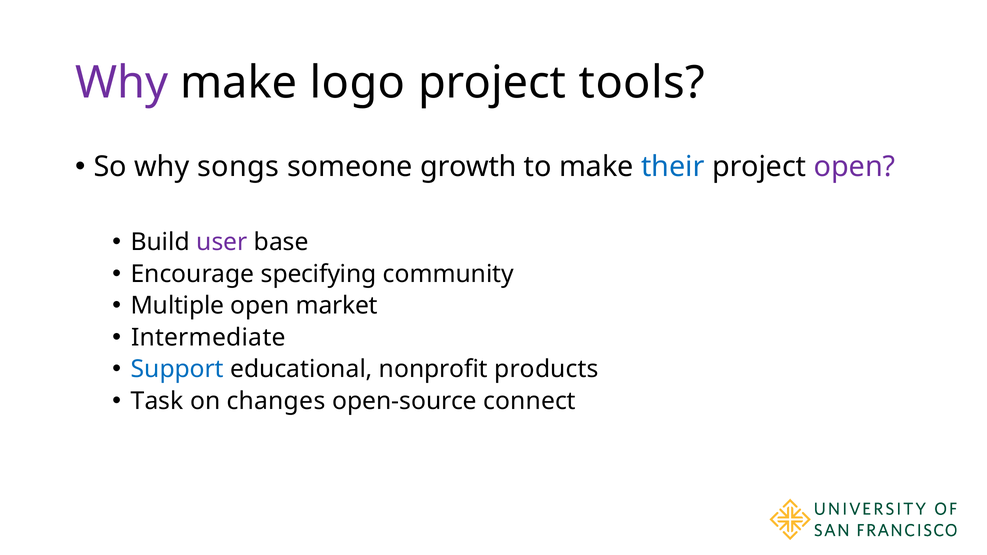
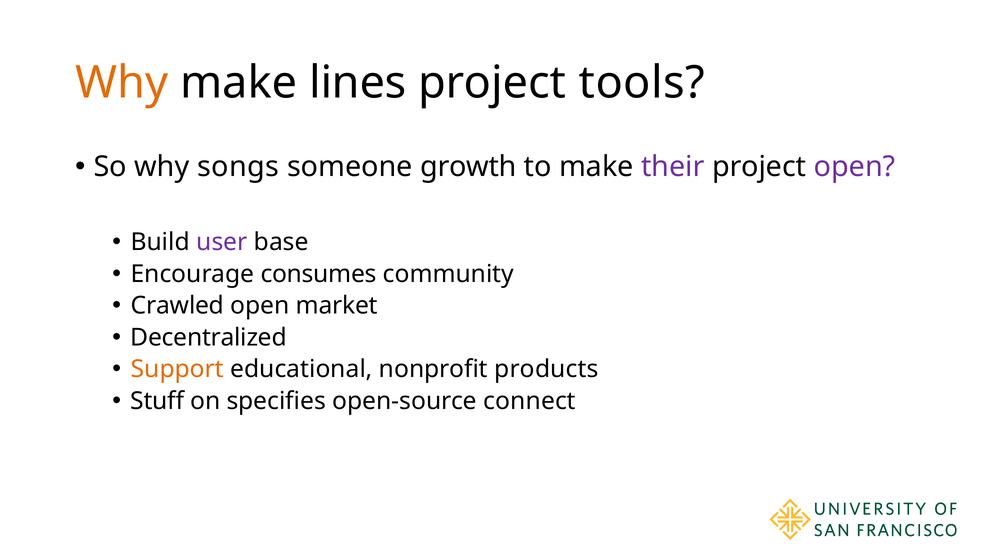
Why at (122, 83) colour: purple -> orange
logo: logo -> lines
their colour: blue -> purple
specifying: specifying -> consumes
Multiple: Multiple -> Crawled
Intermediate: Intermediate -> Decentralized
Support colour: blue -> orange
Task: Task -> Stuff
changes: changes -> specifies
